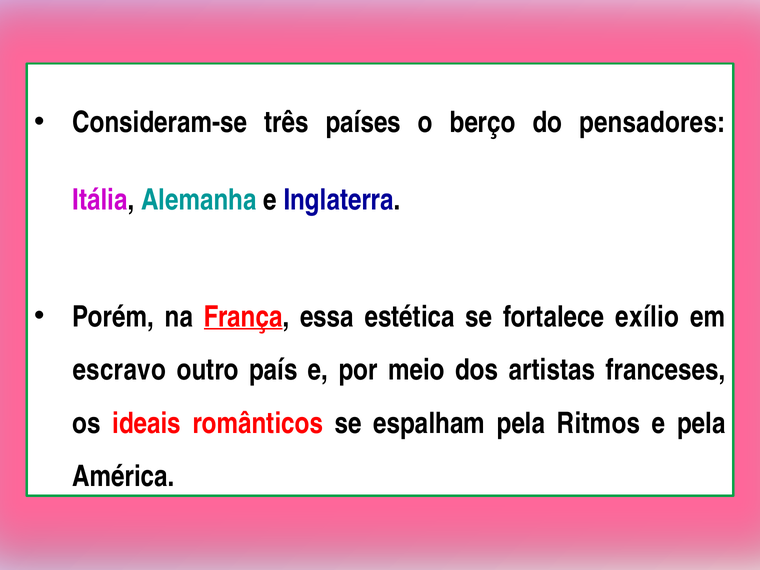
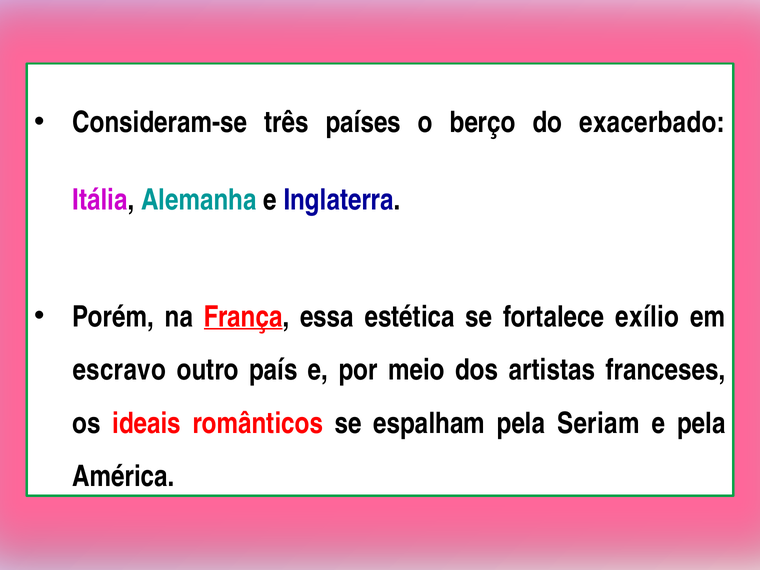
pensadores: pensadores -> exacerbado
Ritmos: Ritmos -> Seriam
